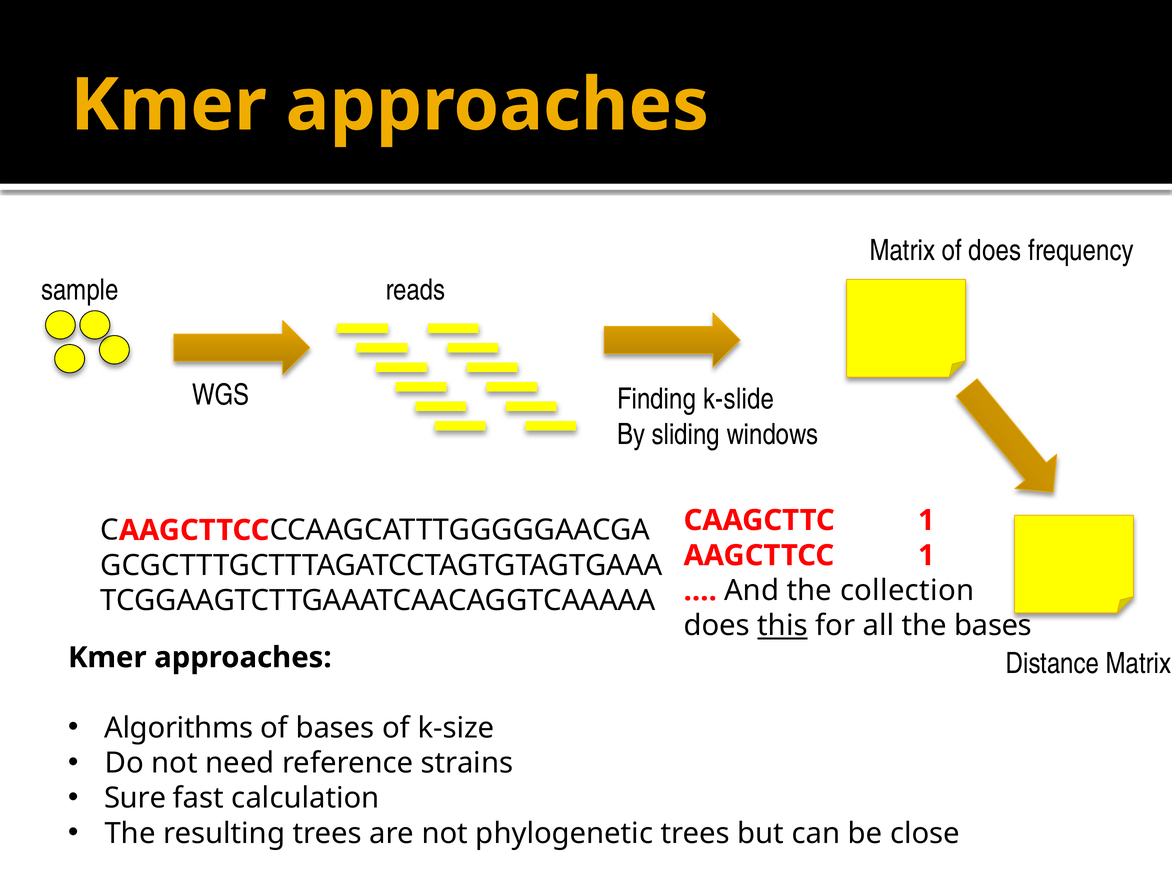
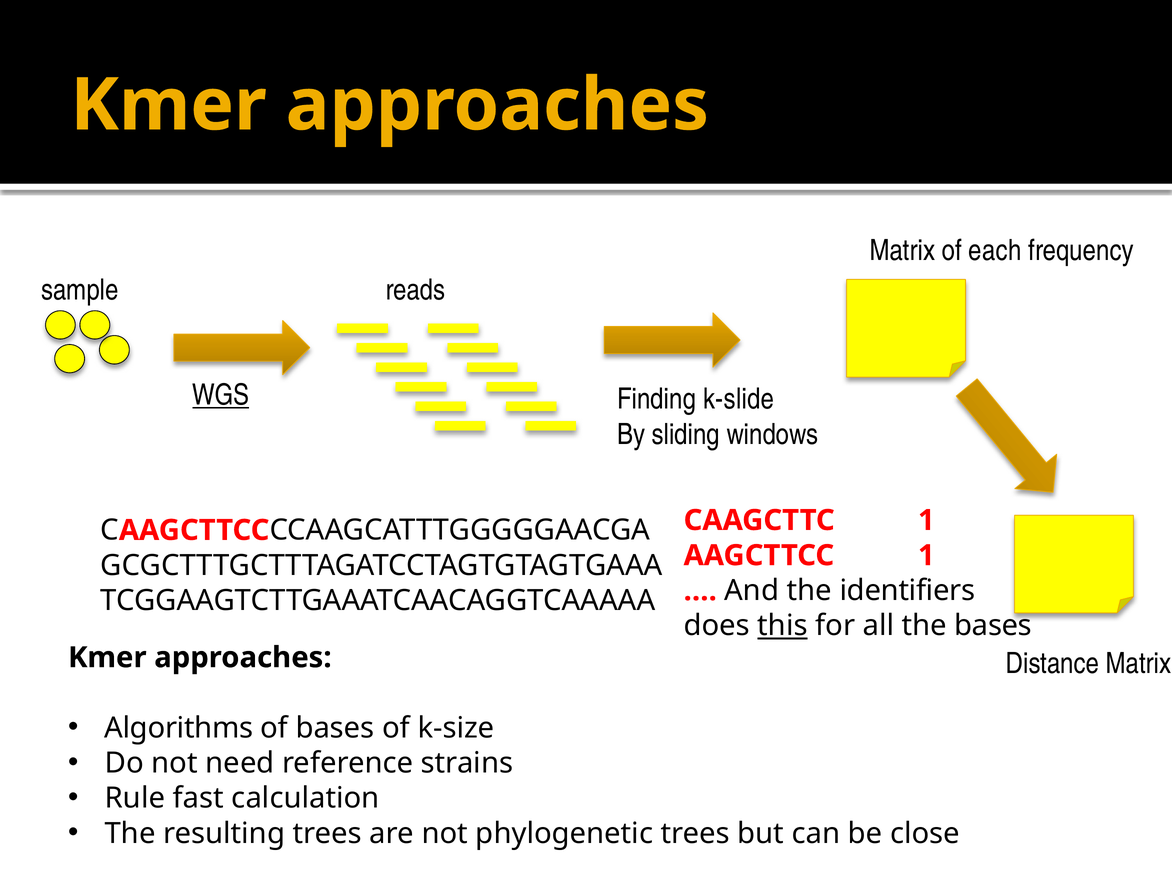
of does: does -> each
WGS underline: none -> present
collection: collection -> identifiers
Sure: Sure -> Rule
